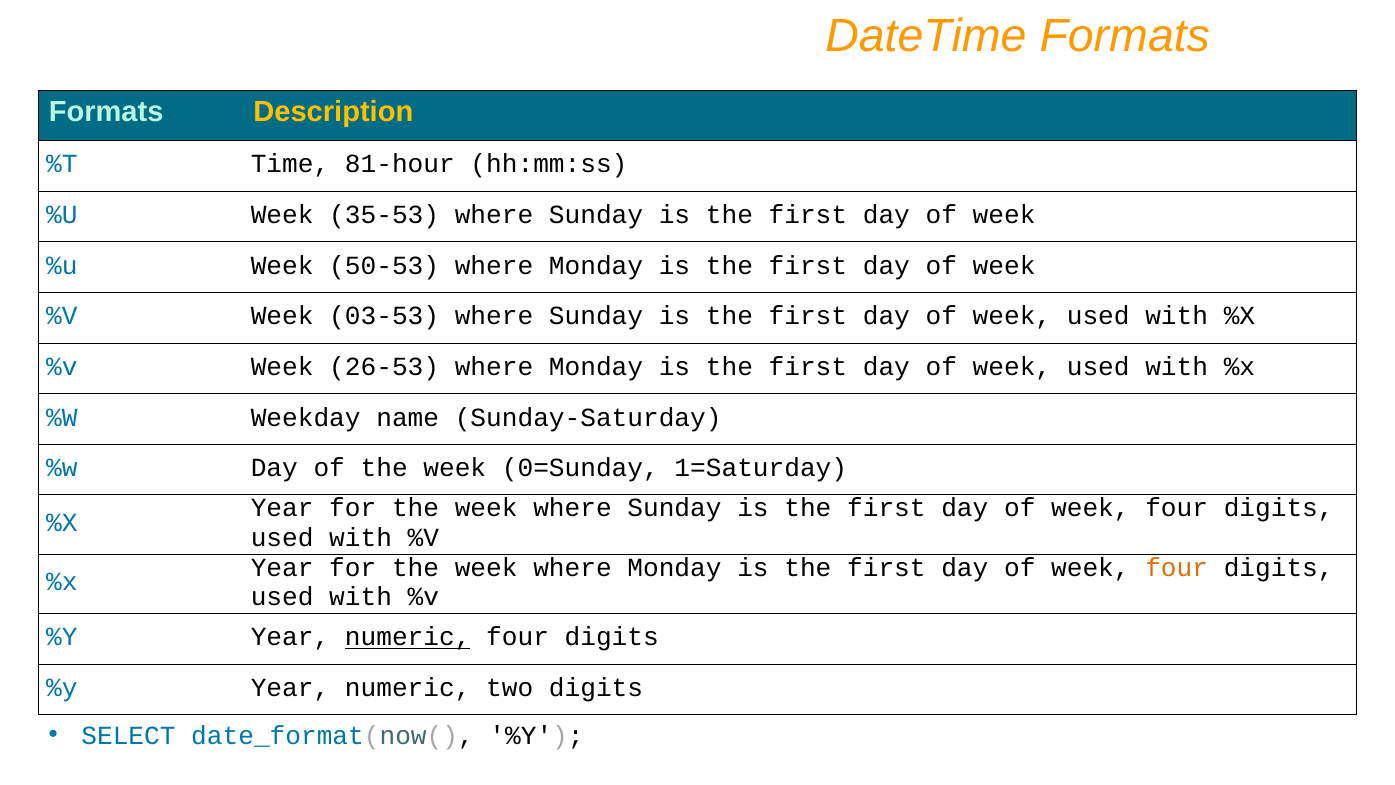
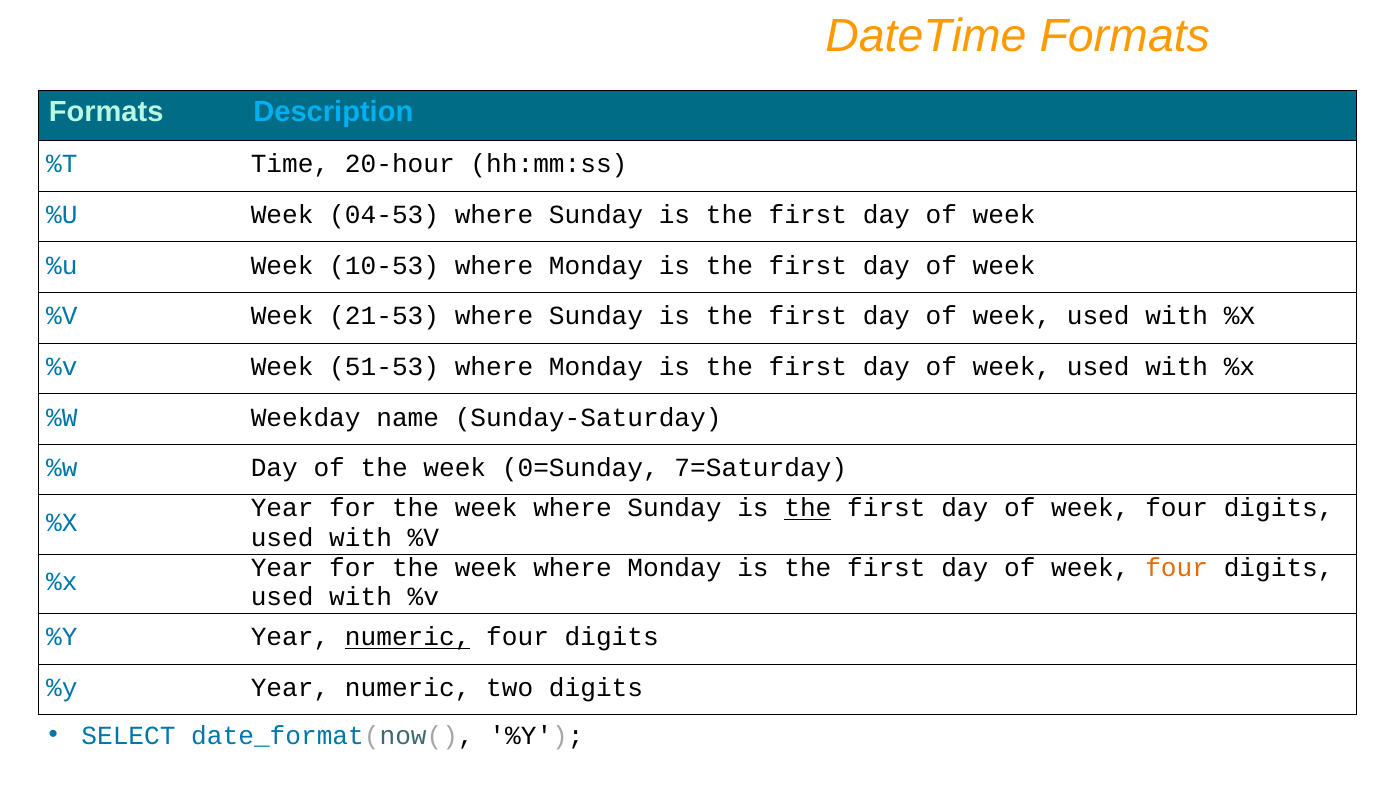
Description colour: yellow -> light blue
81-hour: 81-hour -> 20-hour
35-53: 35-53 -> 04-53
50-53: 50-53 -> 10-53
03-53: 03-53 -> 21-53
26-53: 26-53 -> 51-53
1=Saturday: 1=Saturday -> 7=Saturday
the at (808, 508) underline: none -> present
